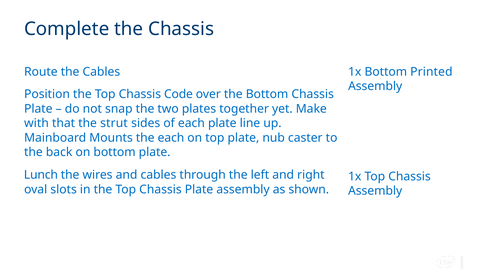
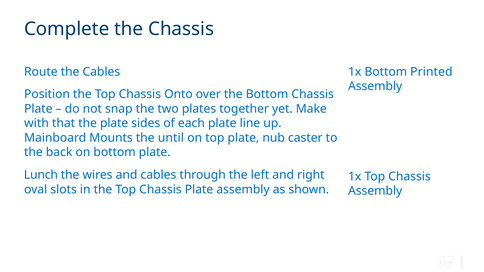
Code: Code -> Onto
the strut: strut -> plate
the each: each -> until
